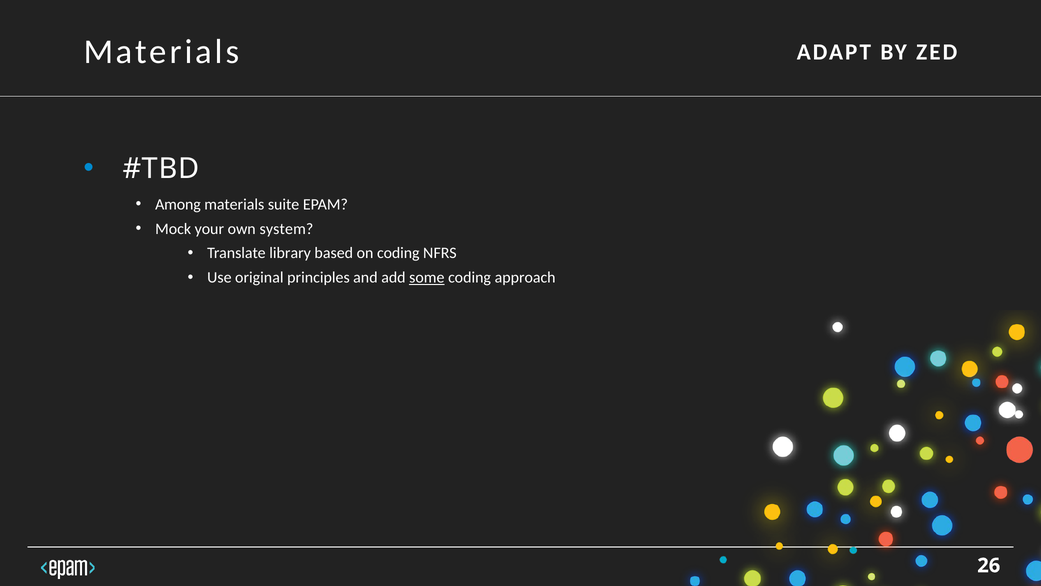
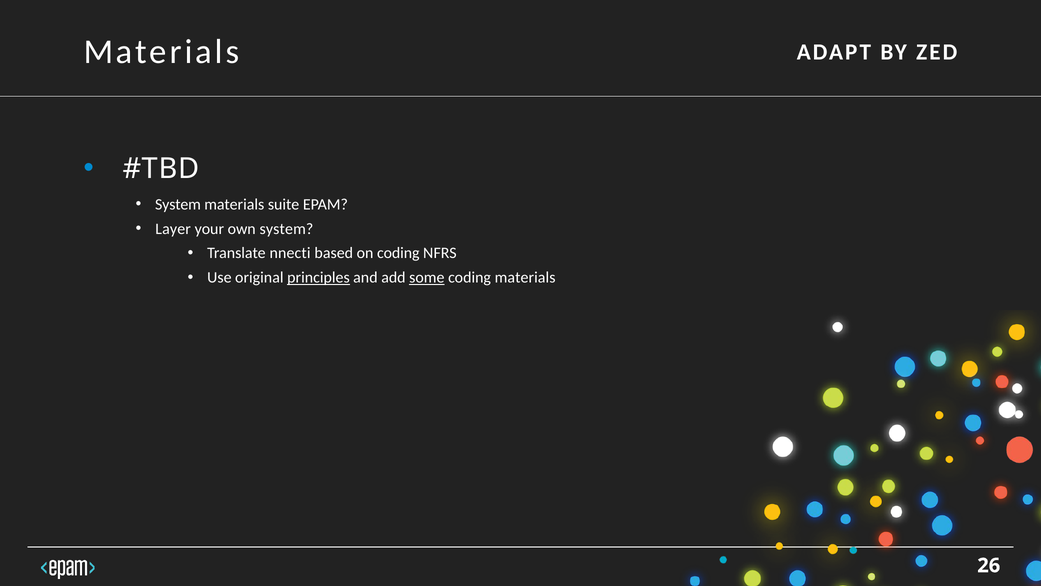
Among at (178, 204): Among -> System
Mock: Mock -> Layer
library: library -> nnecti
principles underline: none -> present
coding approach: approach -> materials
